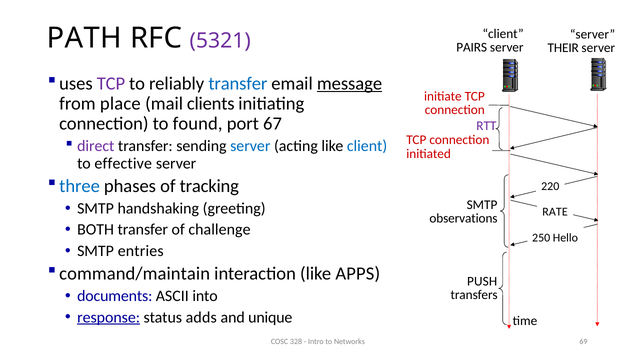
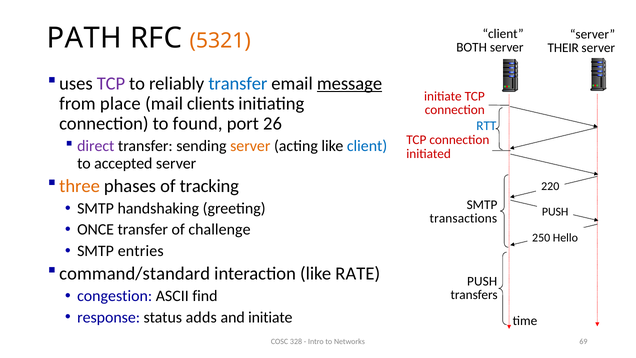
5321 colour: purple -> orange
PAIRS: PAIRS -> BOTH
67: 67 -> 26
RTT colour: purple -> blue
server at (250, 146) colour: blue -> orange
effective: effective -> accepted
three colour: blue -> orange
RATE at (555, 212): RATE -> PUSH
observations: observations -> transactions
BOTH: BOTH -> ONCE
command/maintain: command/maintain -> command/standard
APPS: APPS -> RATE
documents: documents -> congestion
into: into -> find
response underline: present -> none
and unique: unique -> initiate
